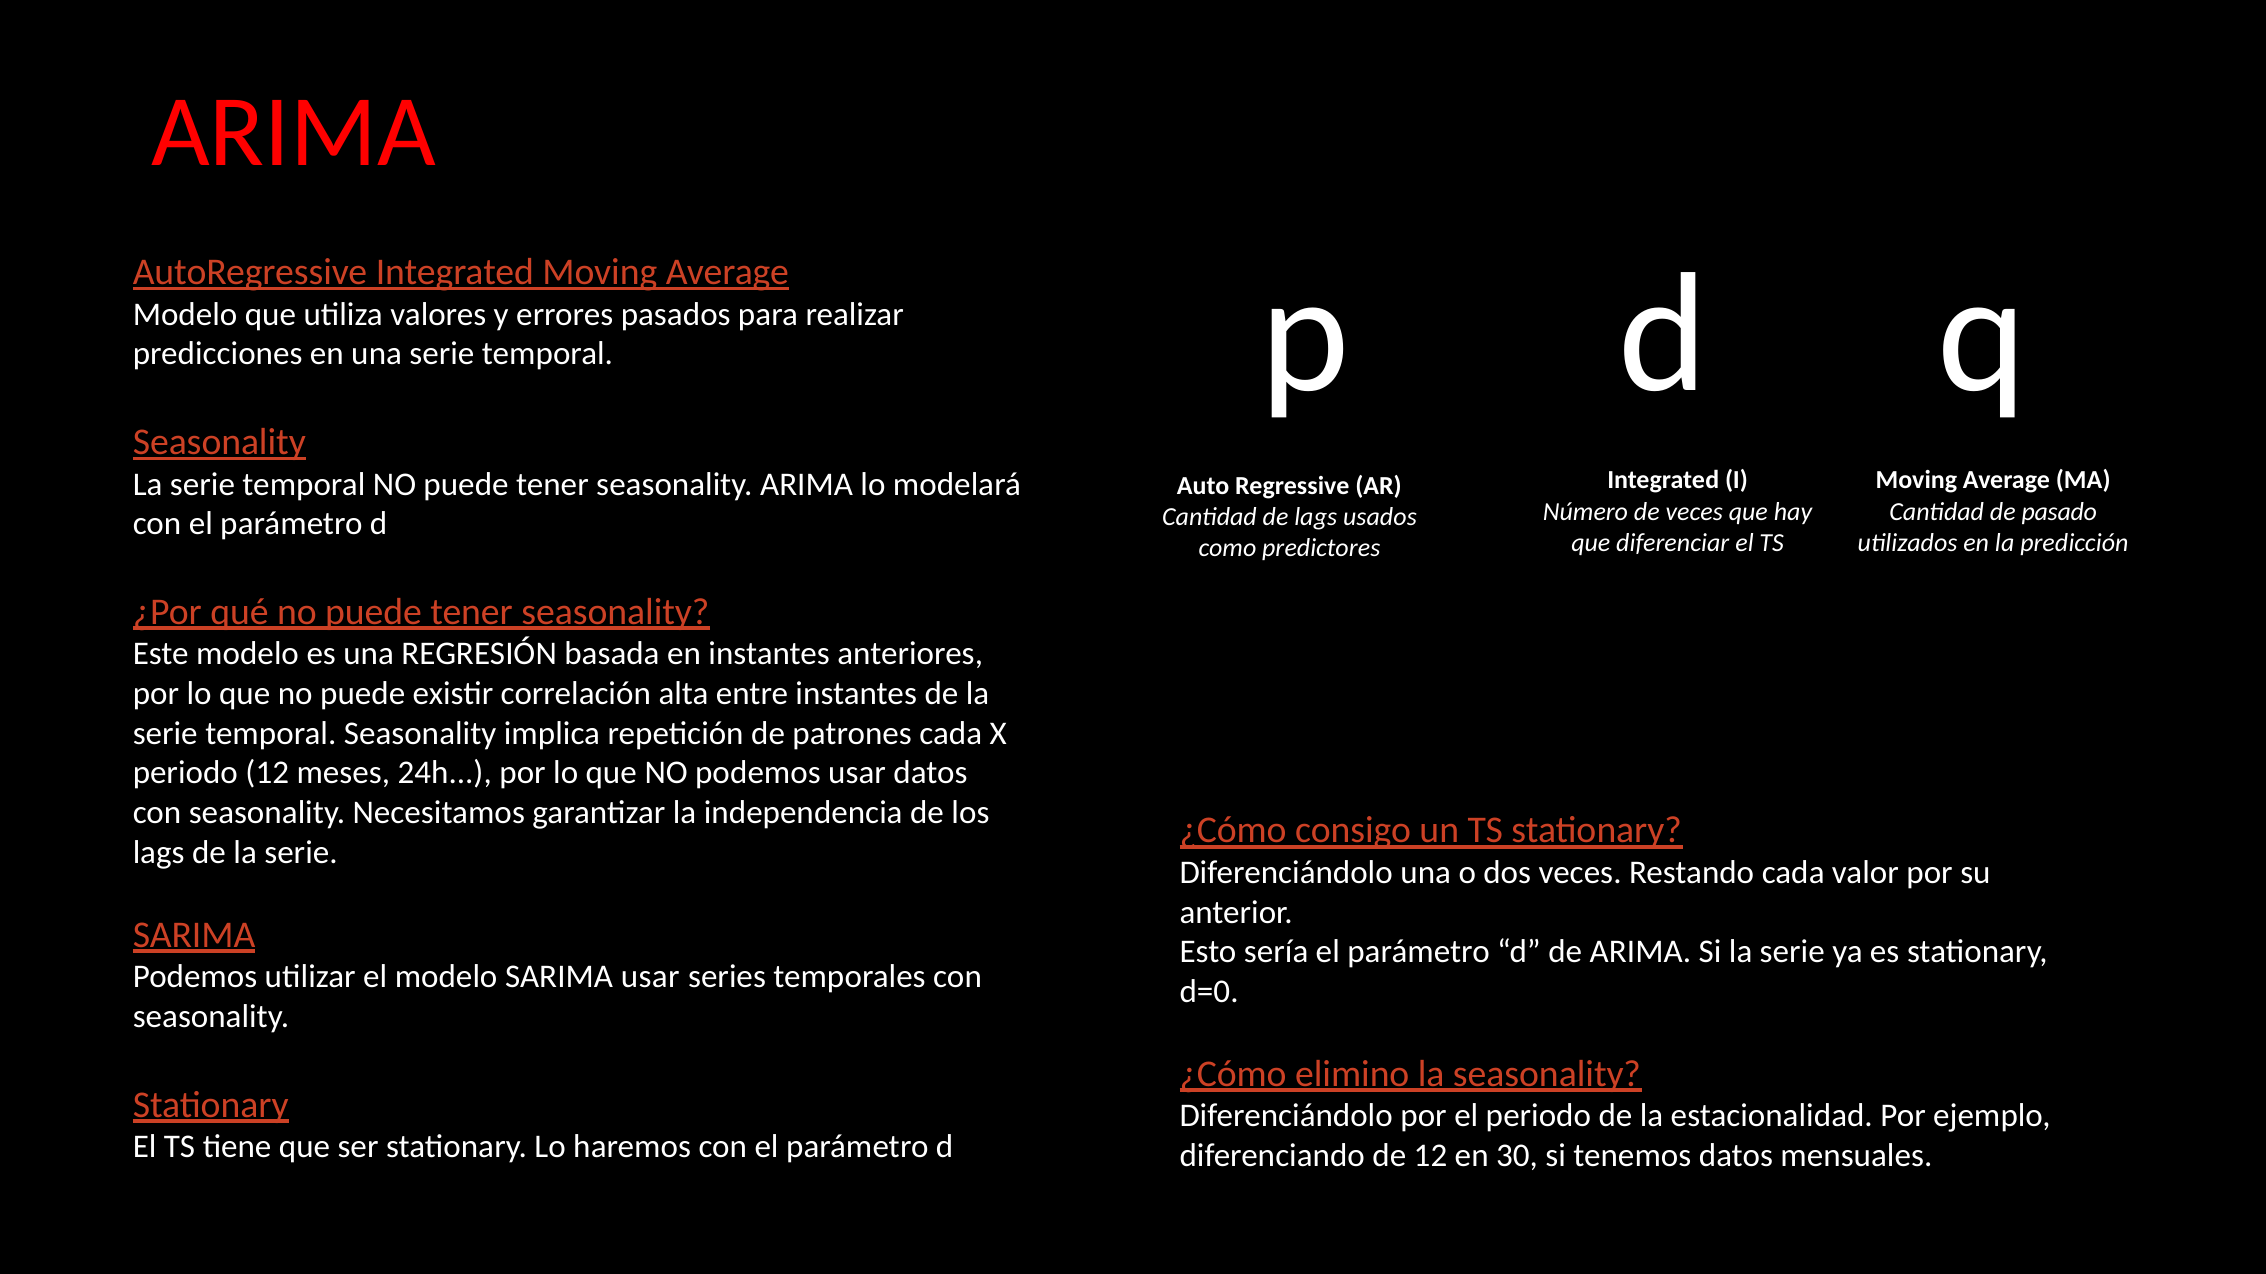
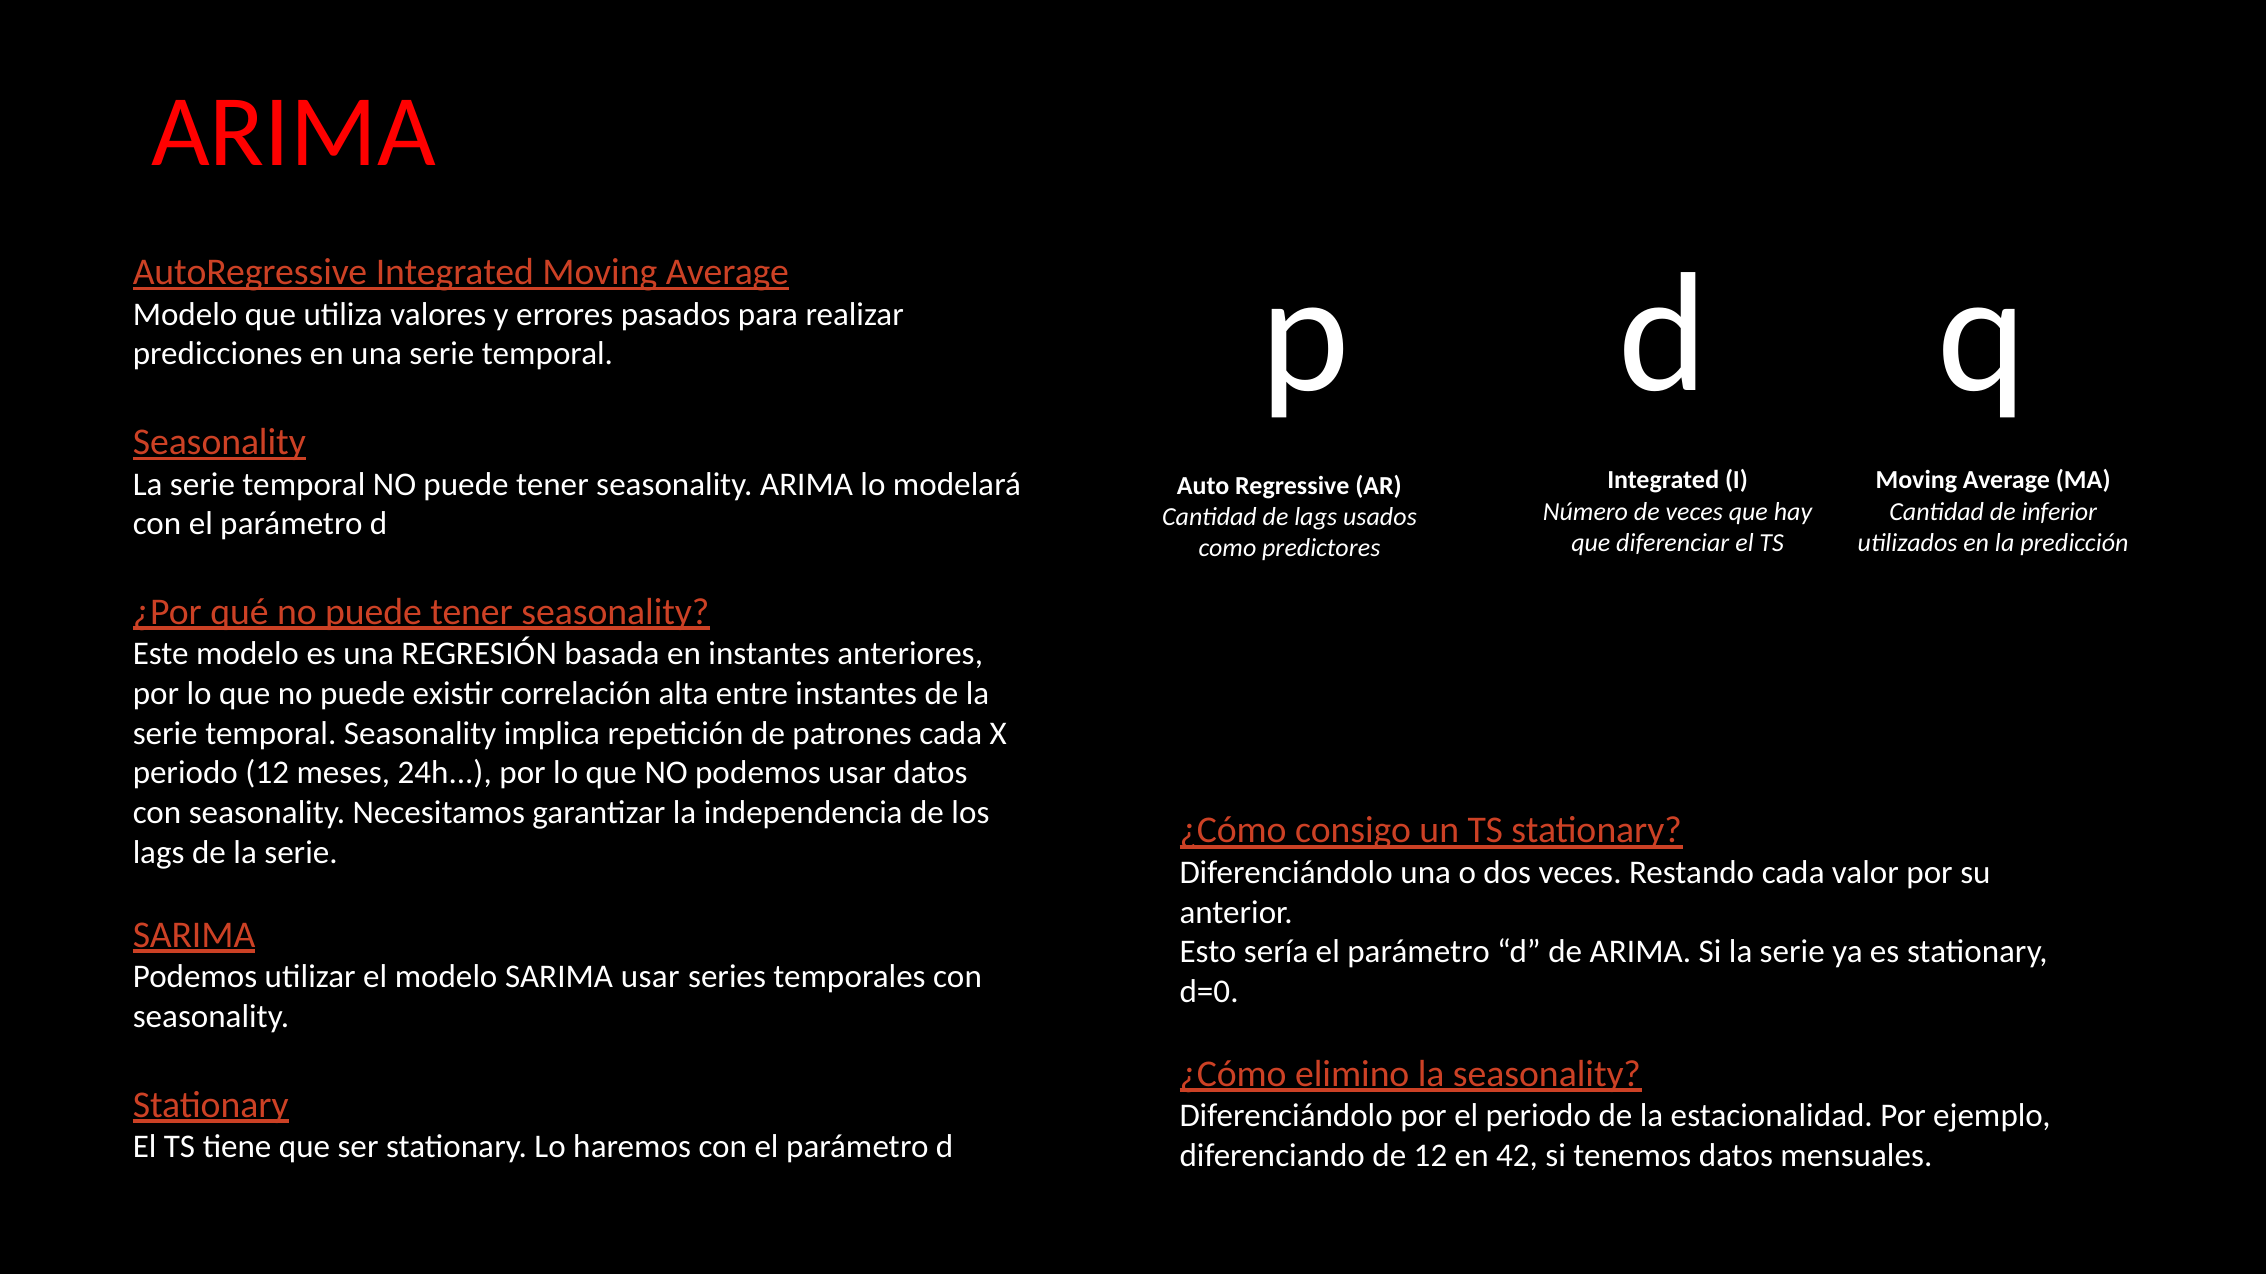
pasado: pasado -> inferior
30: 30 -> 42
